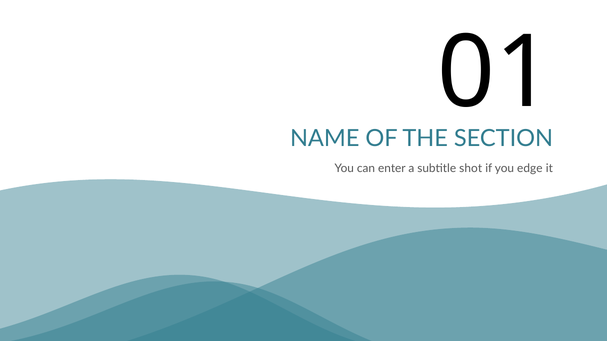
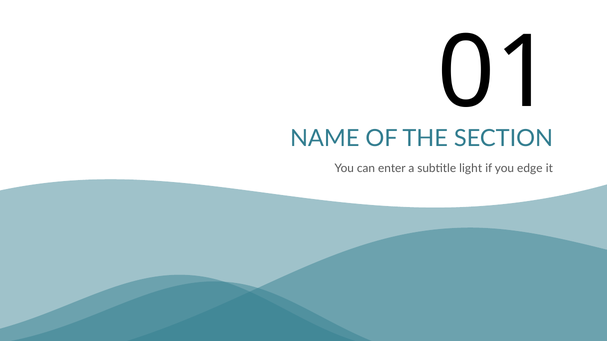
shot: shot -> light
